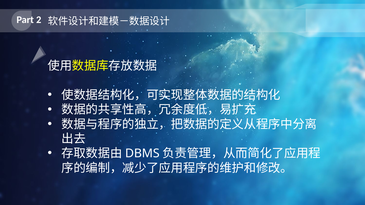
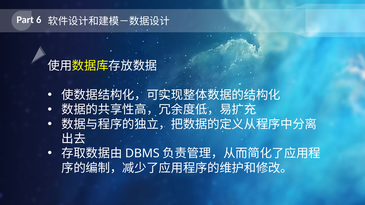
2: 2 -> 6
